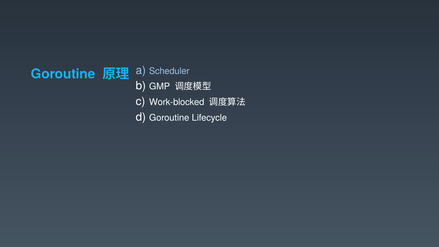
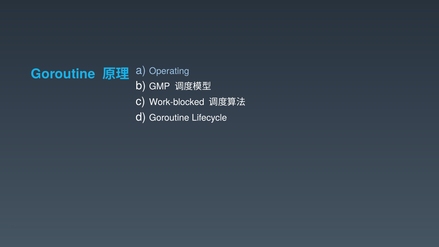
Scheduler: Scheduler -> Operating
